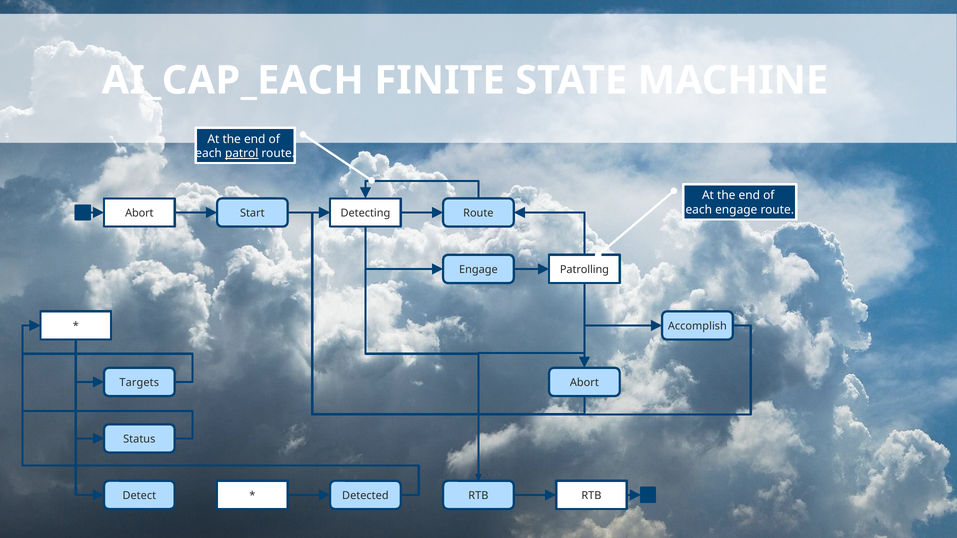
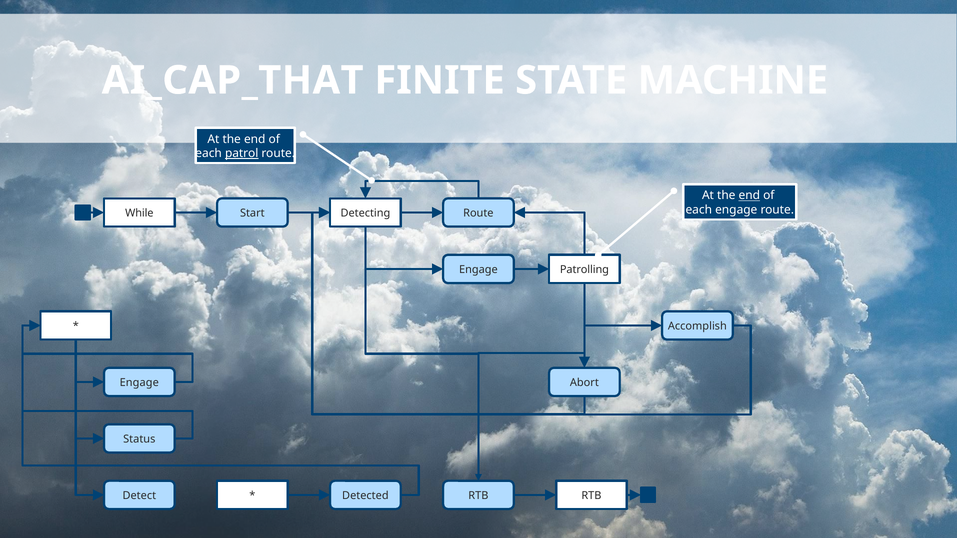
AI_CAP_EACH: AI_CAP_EACH -> AI_CAP_THAT
end at (749, 196) underline: none -> present
Abort at (139, 213): Abort -> While
Targets at (139, 383): Targets -> Engage
